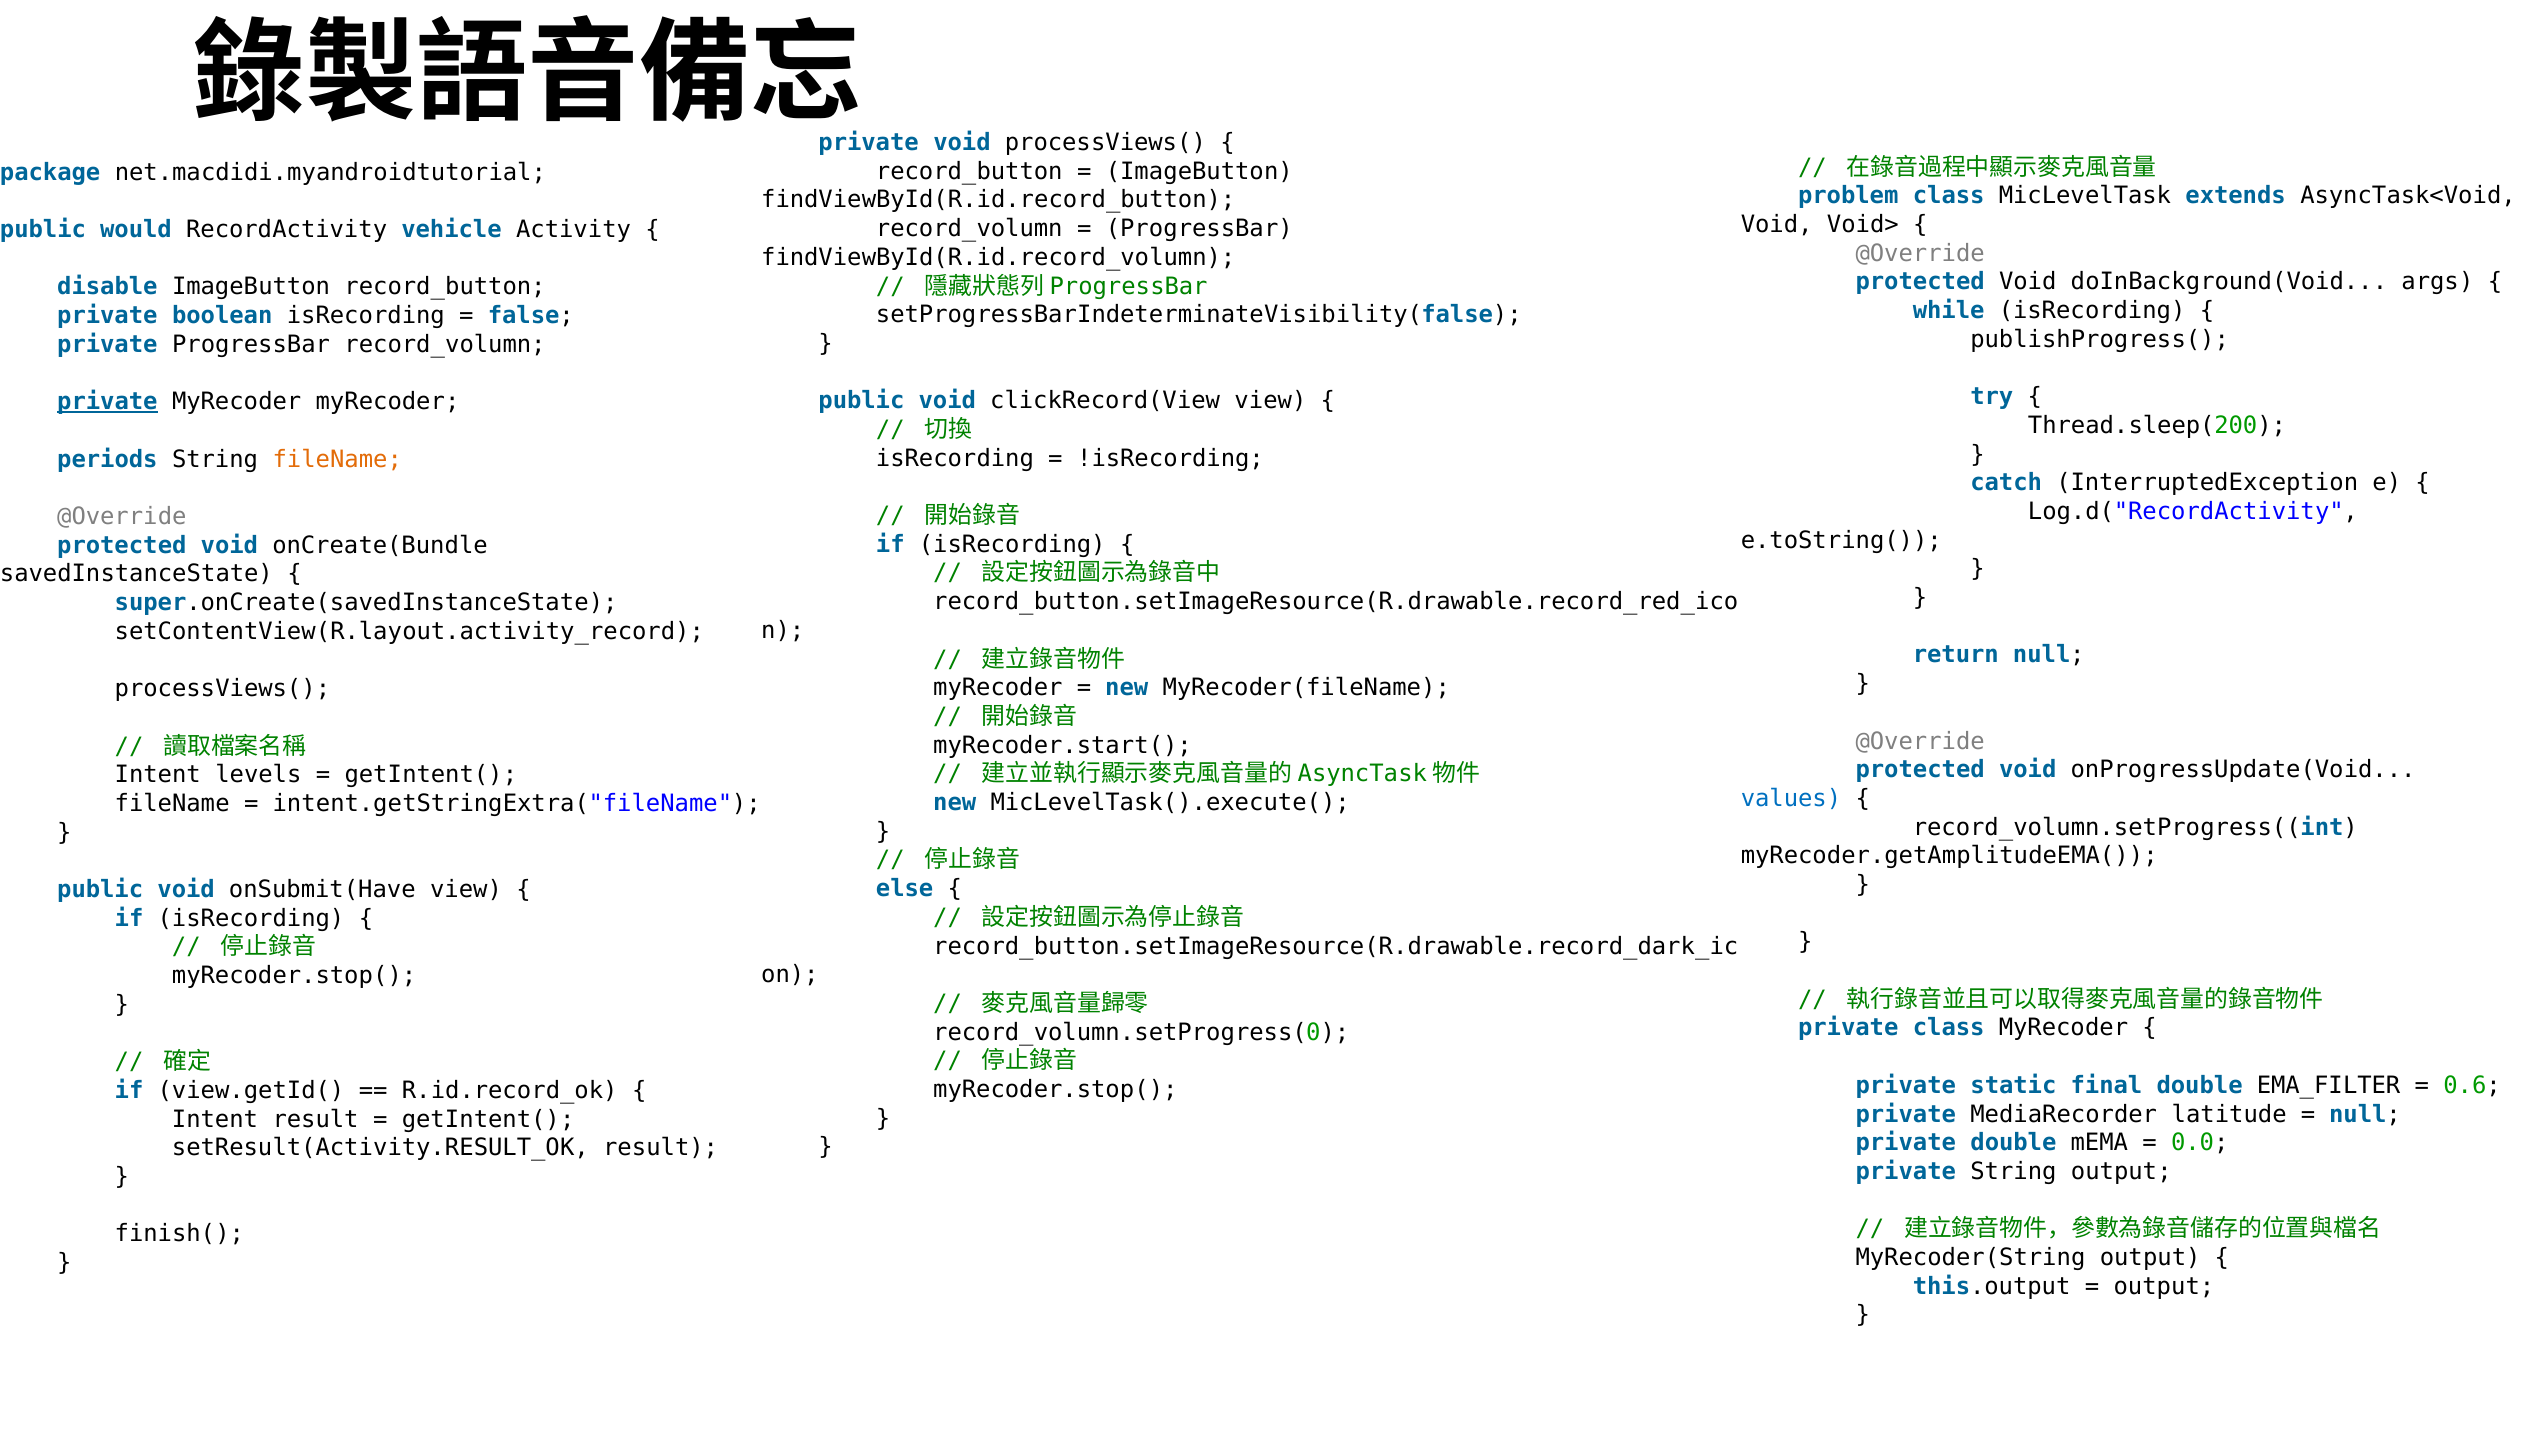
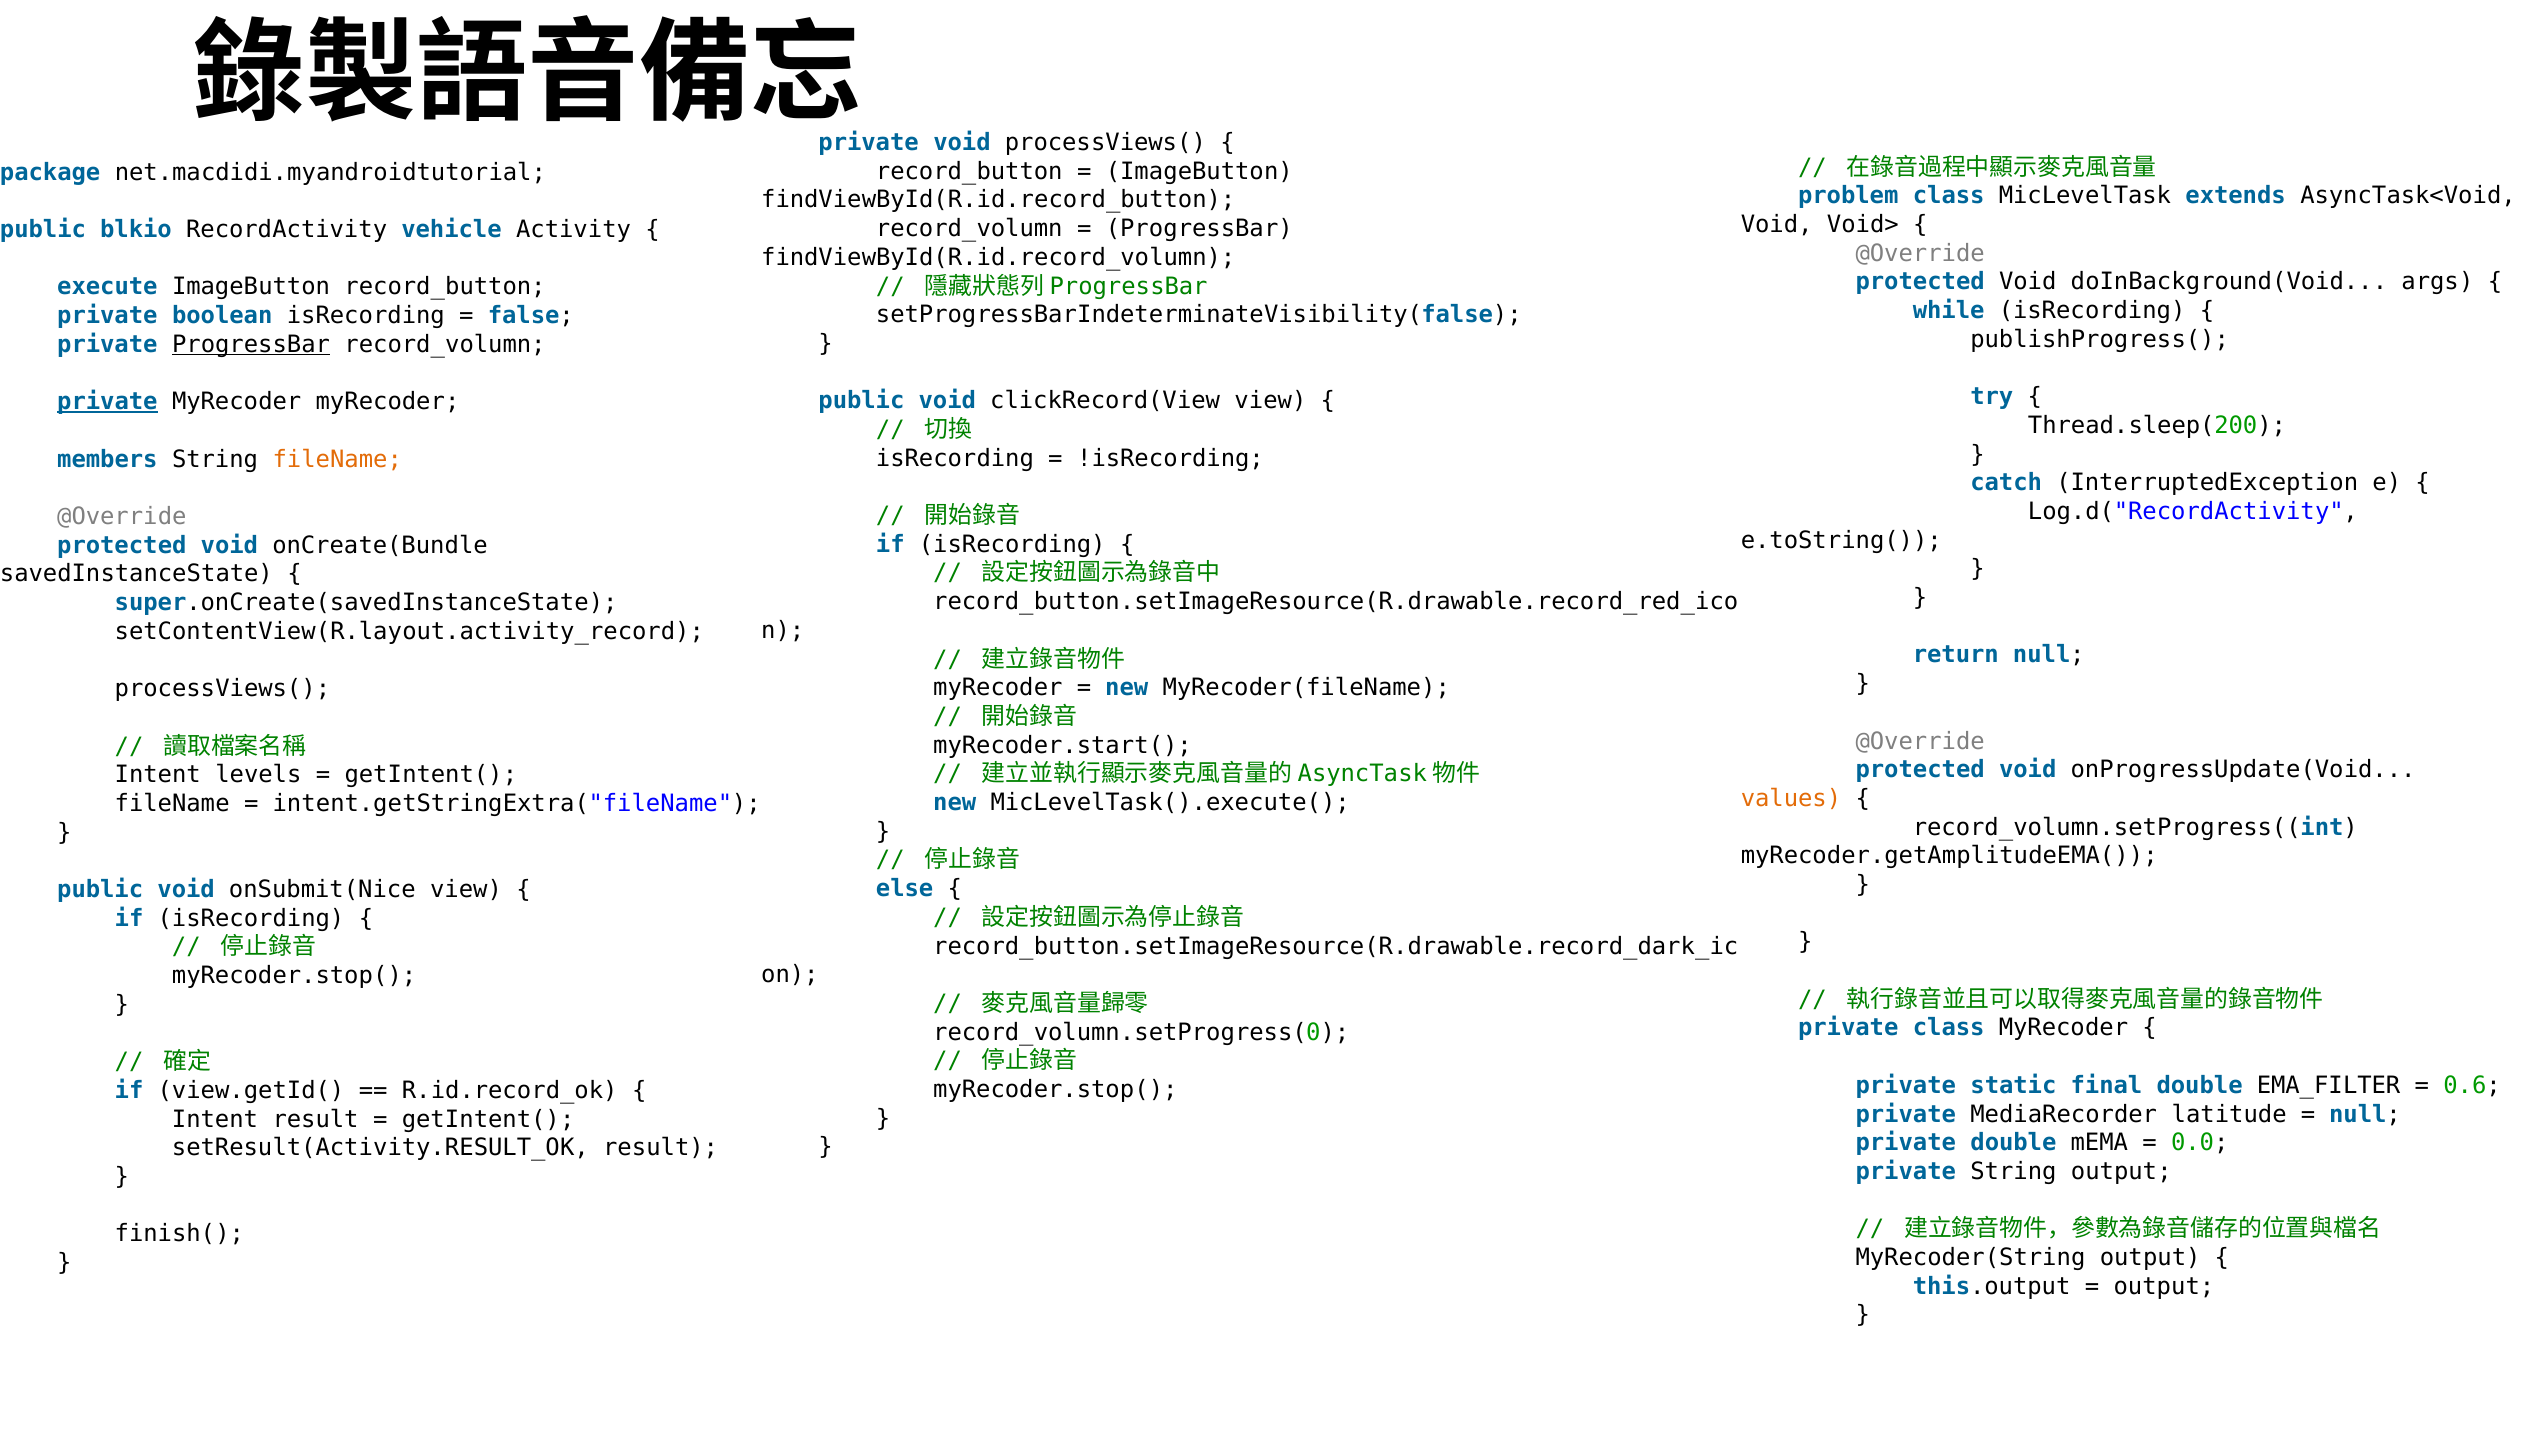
would: would -> blkio
disable: disable -> execute
ProgressBar at (251, 344) underline: none -> present
periods: periods -> members
values colour: blue -> orange
onSubmit(Have: onSubmit(Have -> onSubmit(Nice
